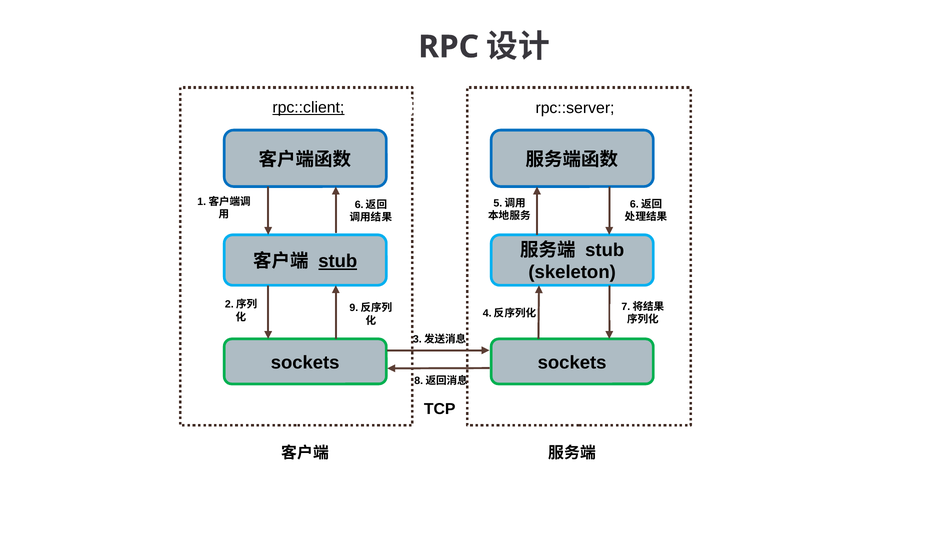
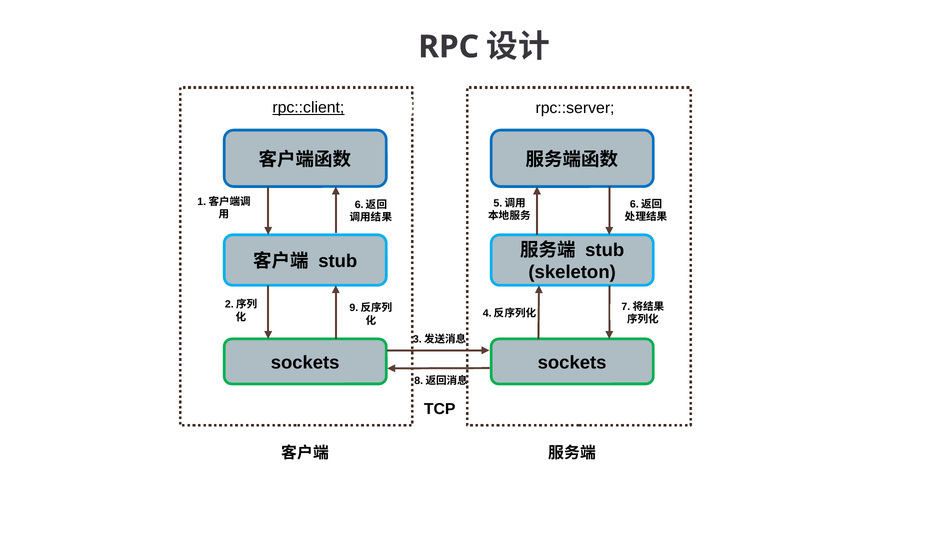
stub at (338, 262) underline: present -> none
